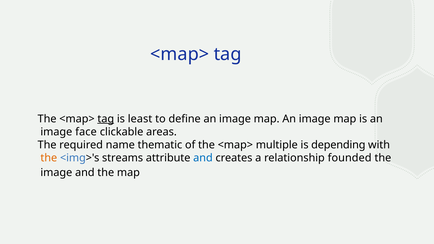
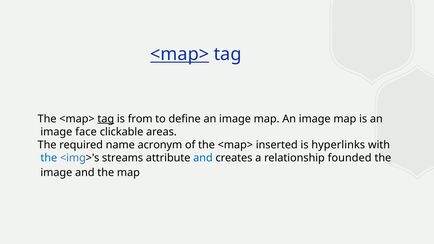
<map> at (180, 54) underline: none -> present
least: least -> from
thematic: thematic -> acronym
multiple: multiple -> inserted
depending: depending -> hyperlinks
the at (49, 158) colour: orange -> blue
